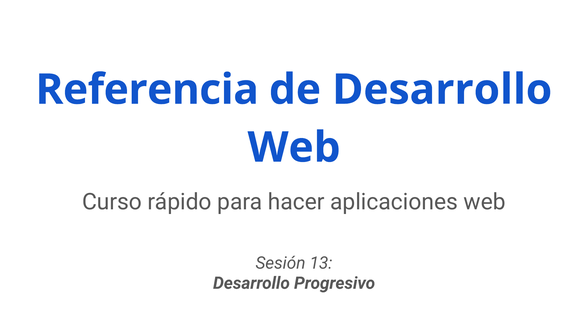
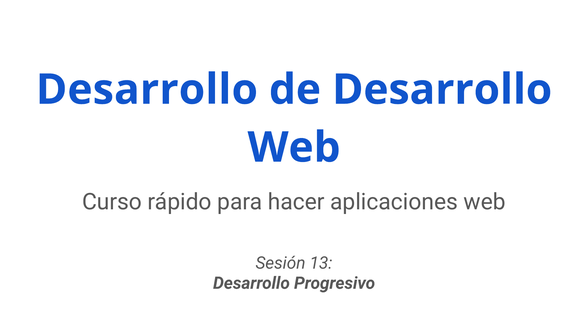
Referencia at (147, 90): Referencia -> Desarrollo
